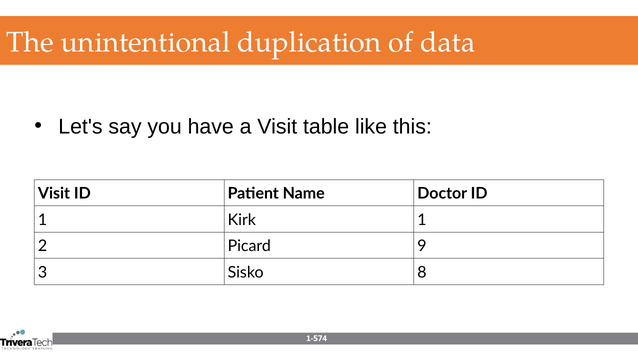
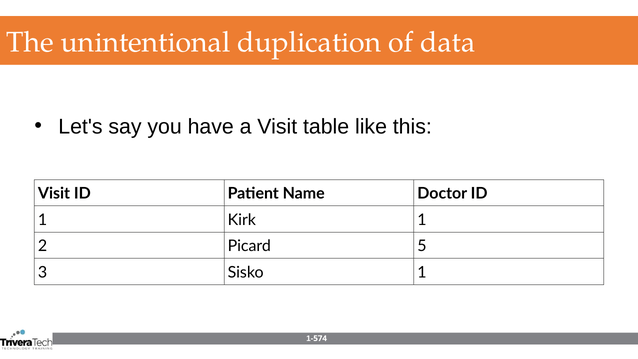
9: 9 -> 5
Sisko 8: 8 -> 1
